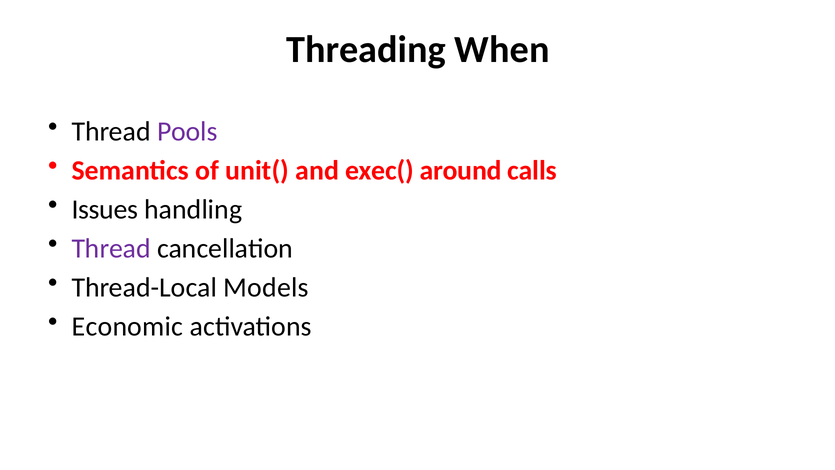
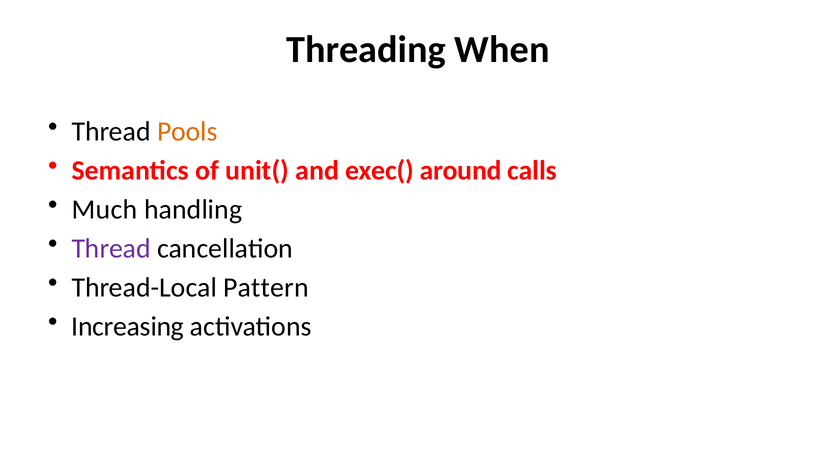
Pools colour: purple -> orange
Issues: Issues -> Much
Models: Models -> Pattern
Economic: Economic -> Increasing
